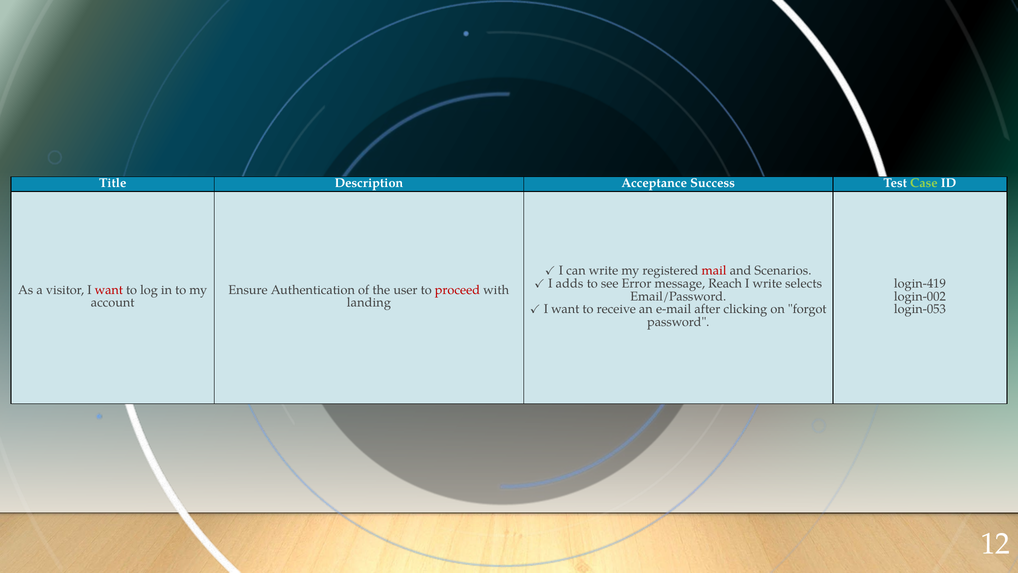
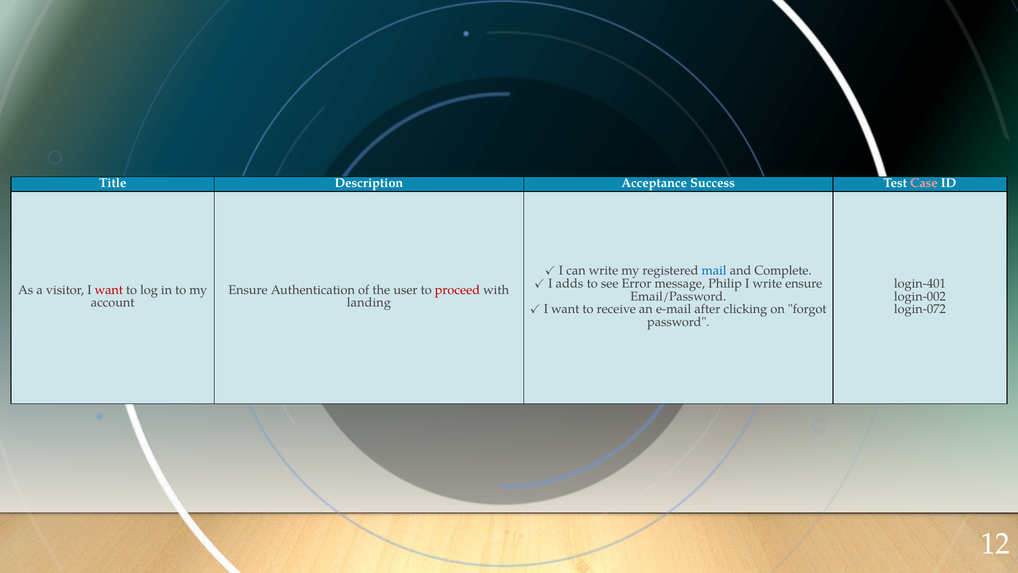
Case colour: light green -> pink
mail colour: red -> blue
Scenarios: Scenarios -> Complete
Reach: Reach -> Philip
write selects: selects -> ensure
login-419: login-419 -> login-401
login-053: login-053 -> login-072
